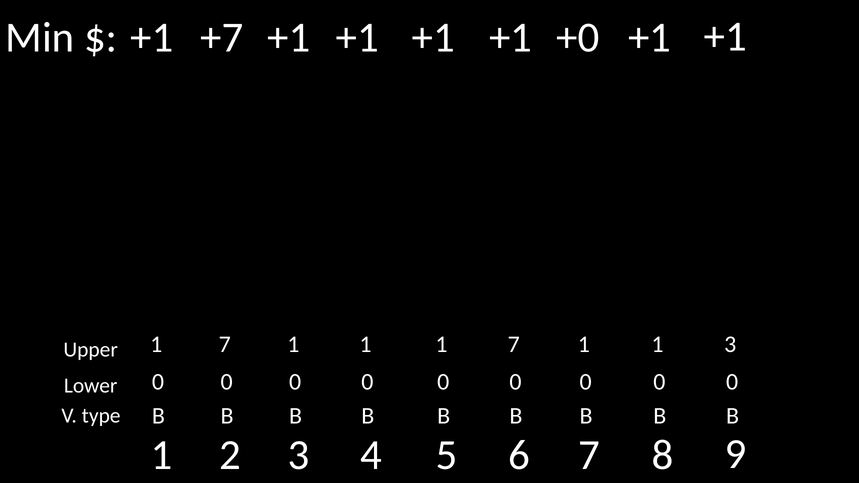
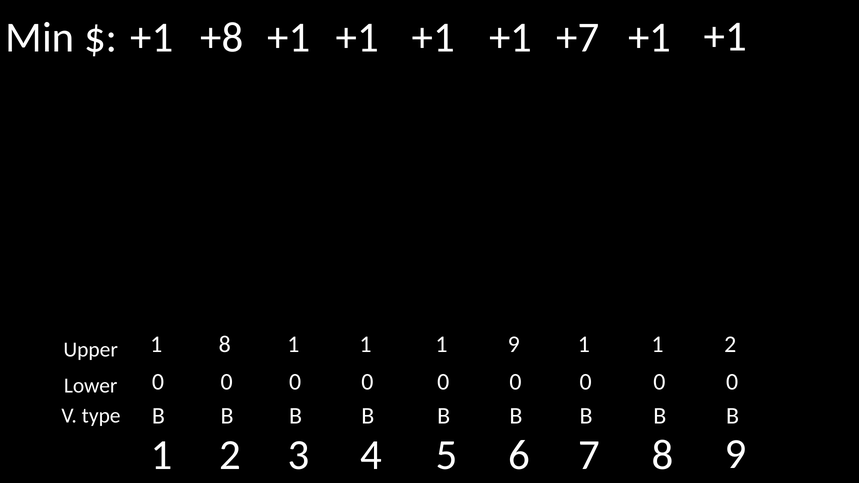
+7: +7 -> +8
+0: +0 -> +7
7 at (225, 344): 7 -> 8
1 1 7: 7 -> 9
1 1 3: 3 -> 2
